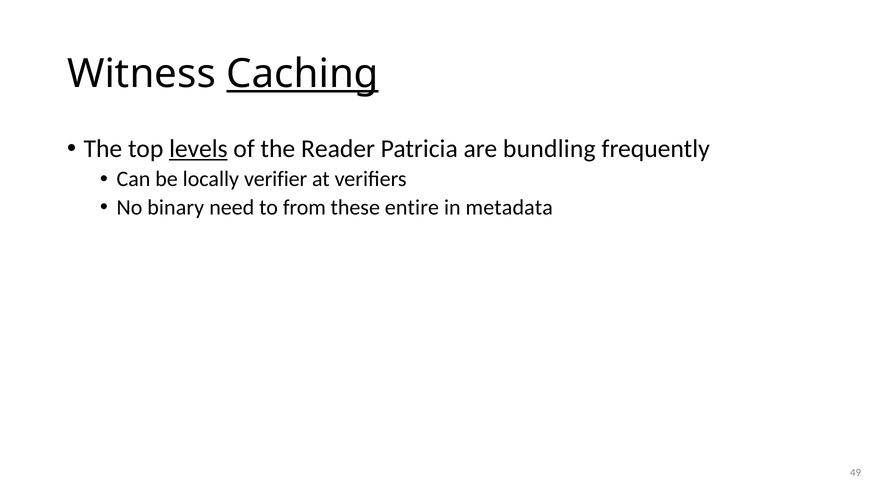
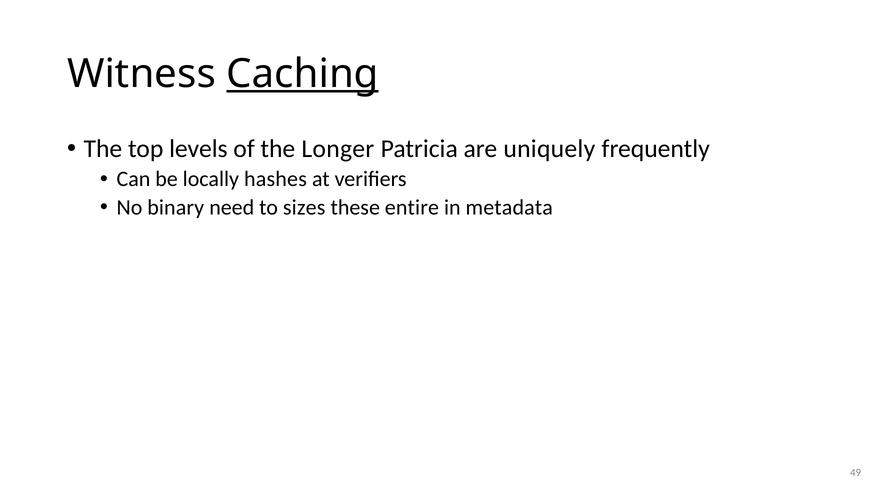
levels underline: present -> none
Reader: Reader -> Longer
bundling: bundling -> uniquely
verifier: verifier -> hashes
from: from -> sizes
